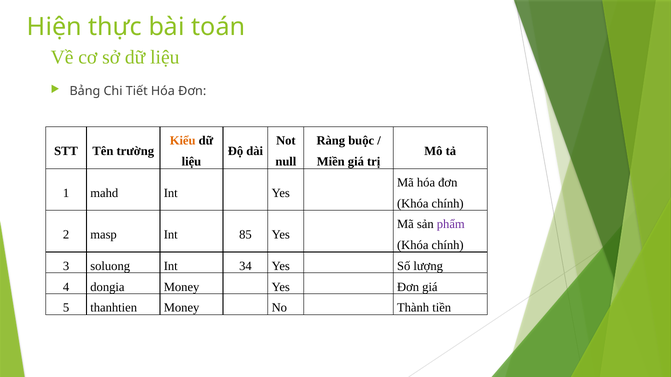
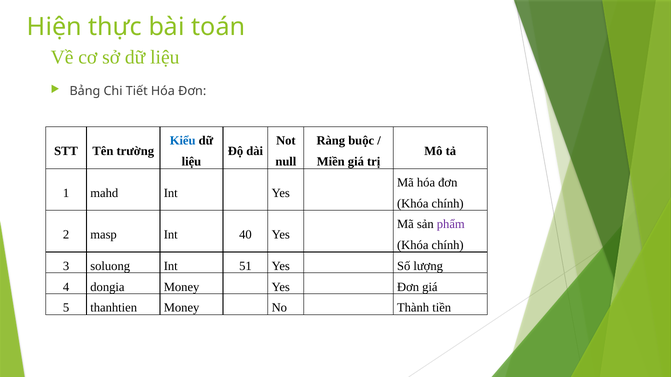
Kiểu colour: orange -> blue
85: 85 -> 40
34: 34 -> 51
